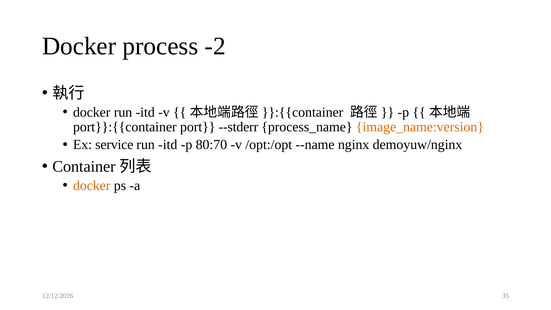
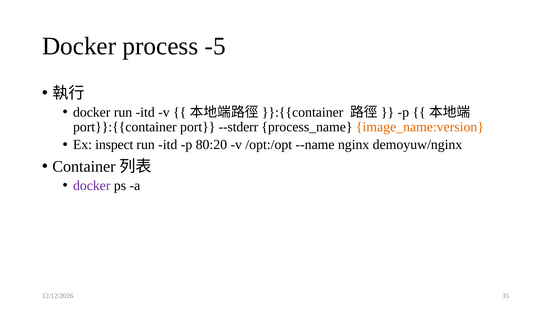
-2: -2 -> -5
service: service -> inspect
80:70: 80:70 -> 80:20
docker at (92, 186) colour: orange -> purple
